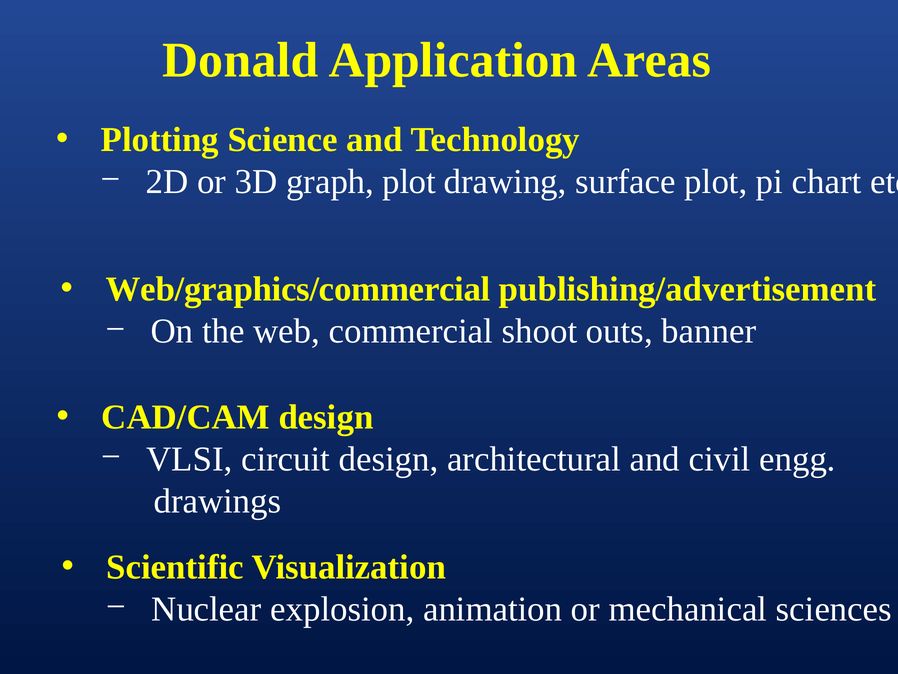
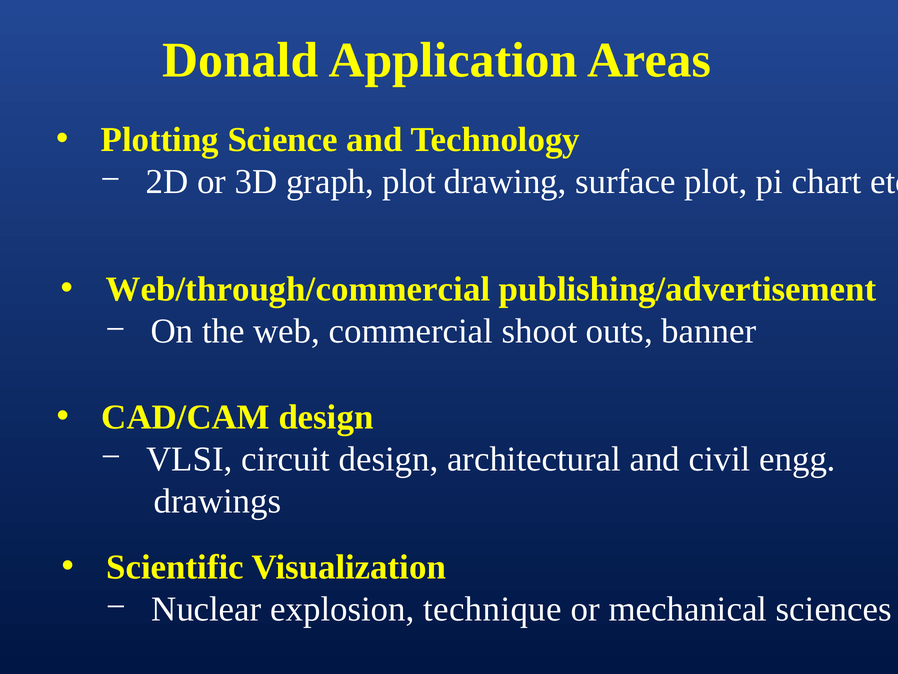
Web/graphics/commercial: Web/graphics/commercial -> Web/through/commercial
animation: animation -> technique
